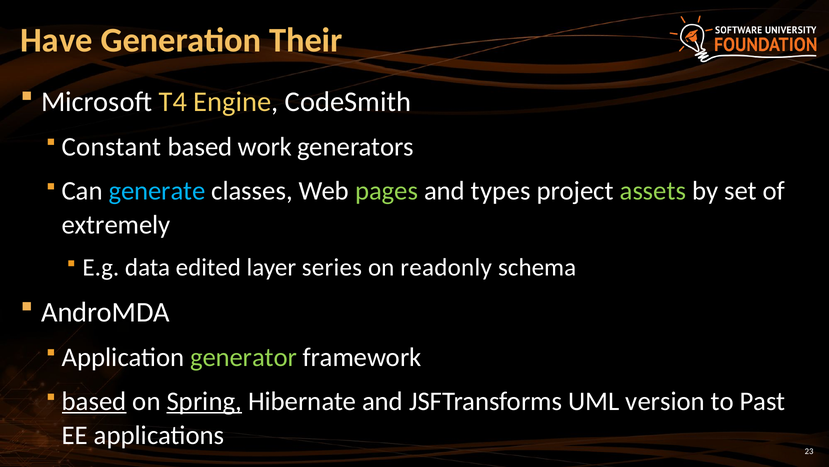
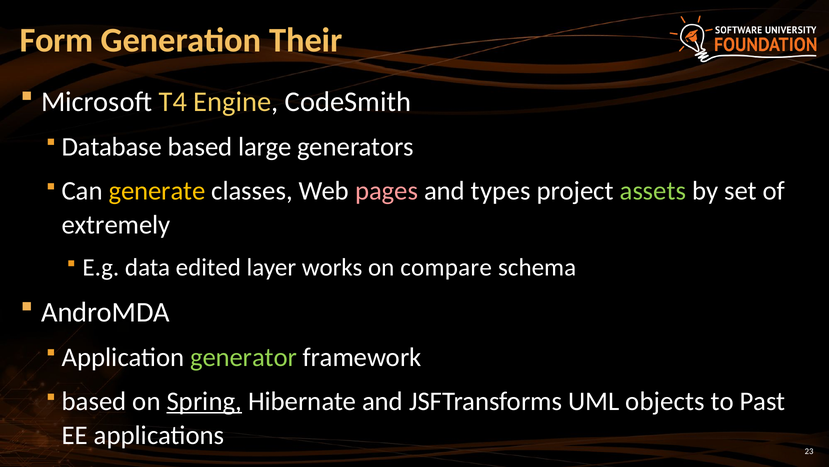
Have: Have -> Form
Constant: Constant -> Database
work: work -> large
generate colour: light blue -> yellow
pages colour: light green -> pink
series: series -> works
readonly: readonly -> compare
based at (94, 401) underline: present -> none
version: version -> objects
